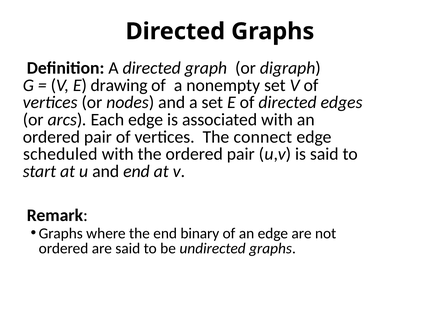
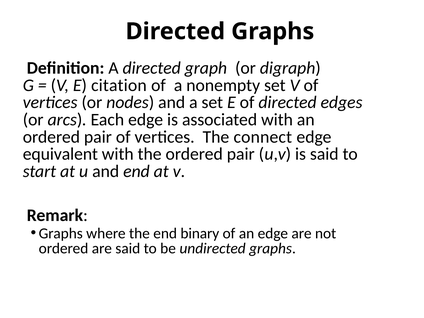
drawing: drawing -> citation
scheduled: scheduled -> equivalent
